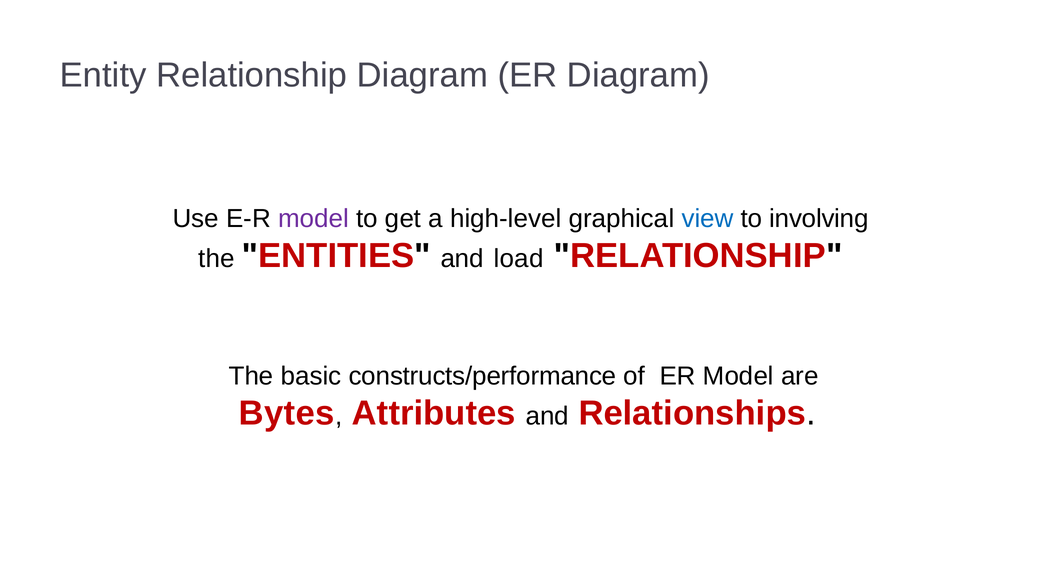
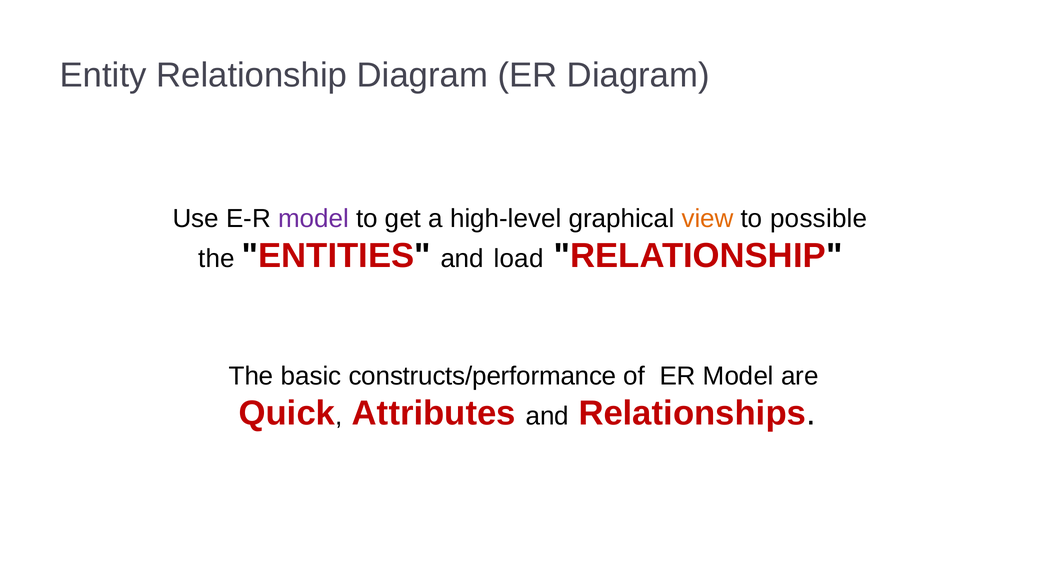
view colour: blue -> orange
involving: involving -> possible
Bytes: Bytes -> Quick
